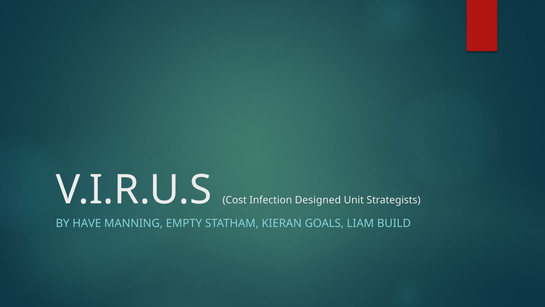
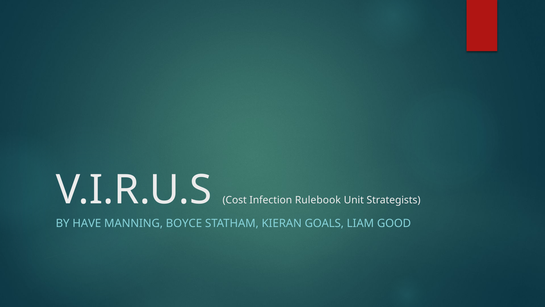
Designed: Designed -> Rulebook
EMPTY: EMPTY -> BOYCE
BUILD: BUILD -> GOOD
